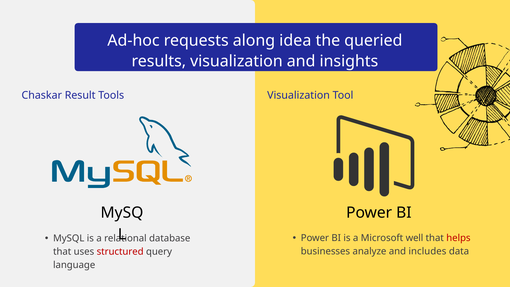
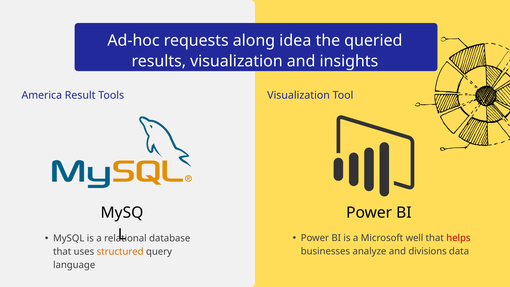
Chaskar: Chaskar -> America
includes: includes -> divisions
structured colour: red -> orange
